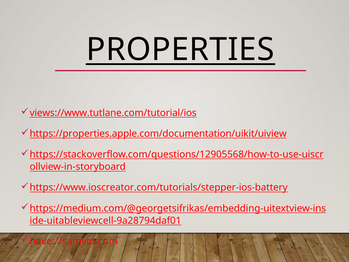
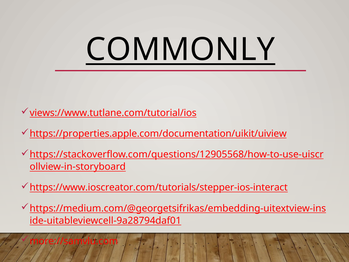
PROPERTIES: PROPERTIES -> COMMONLY
https://www.ioscreator.com/tutorials/stepper-ios-battery: https://www.ioscreator.com/tutorials/stepper-ios-battery -> https://www.ioscreator.com/tutorials/stepper-ios-interact
have://samvlu.com: have://samvlu.com -> more://samvlu.com
